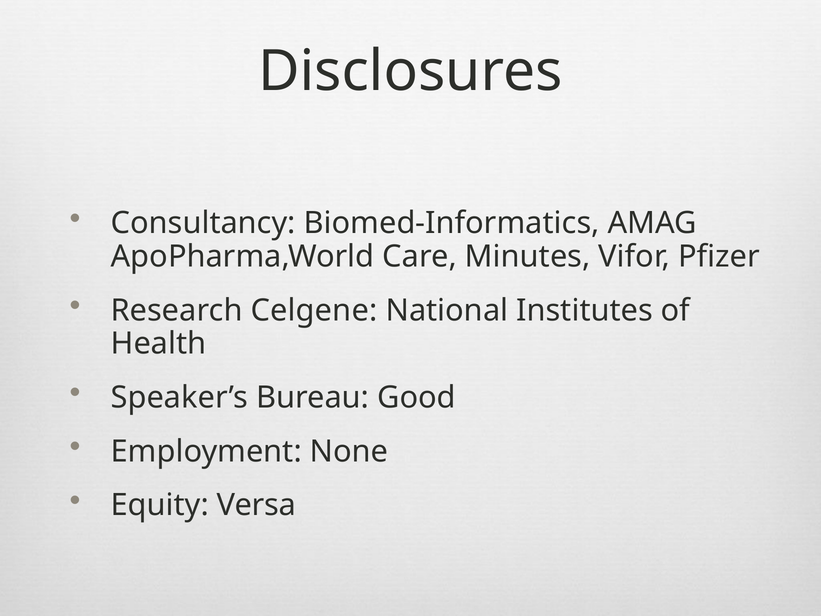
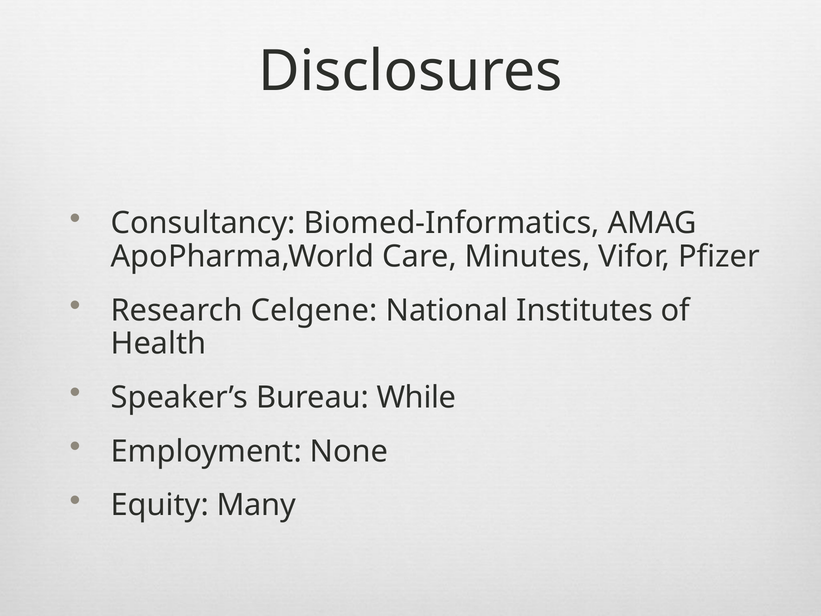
Good: Good -> While
Versa: Versa -> Many
